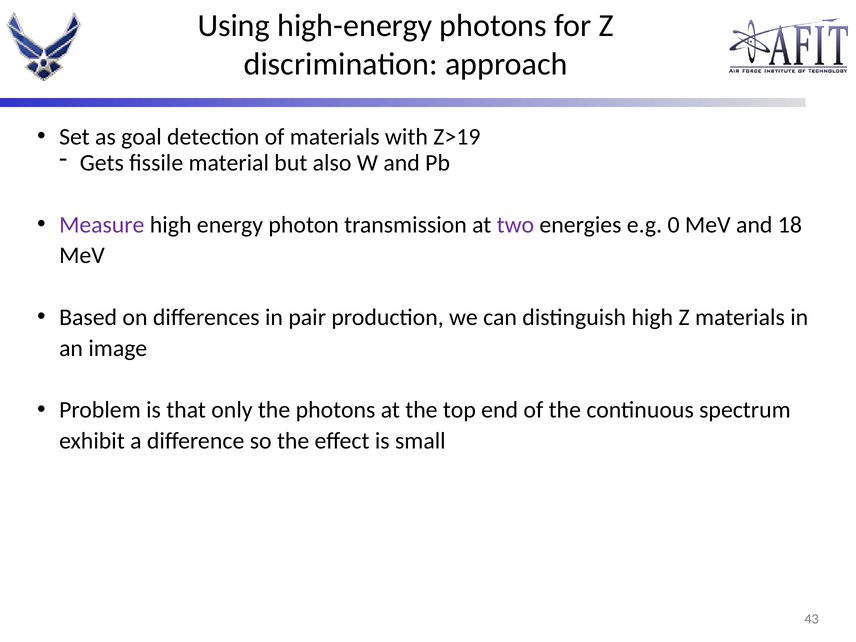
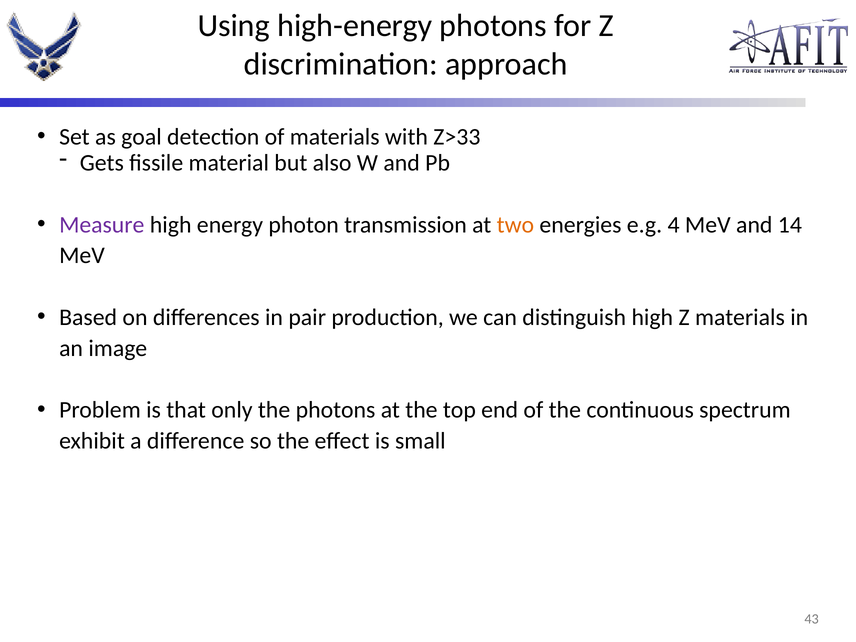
Z>19: Z>19 -> Z>33
two colour: purple -> orange
0: 0 -> 4
18: 18 -> 14
